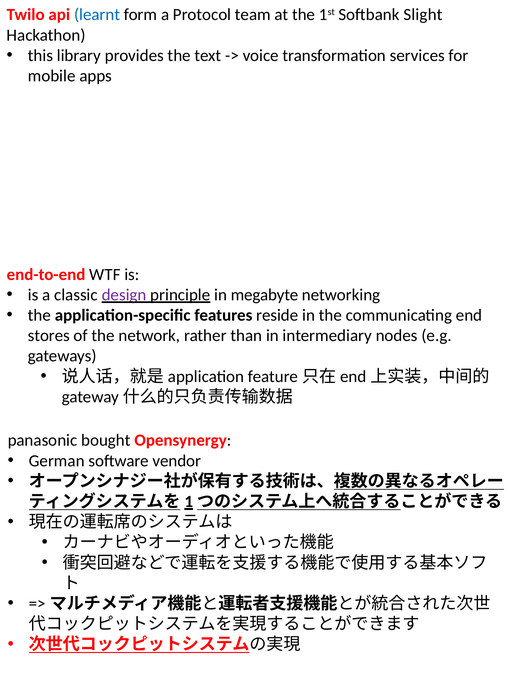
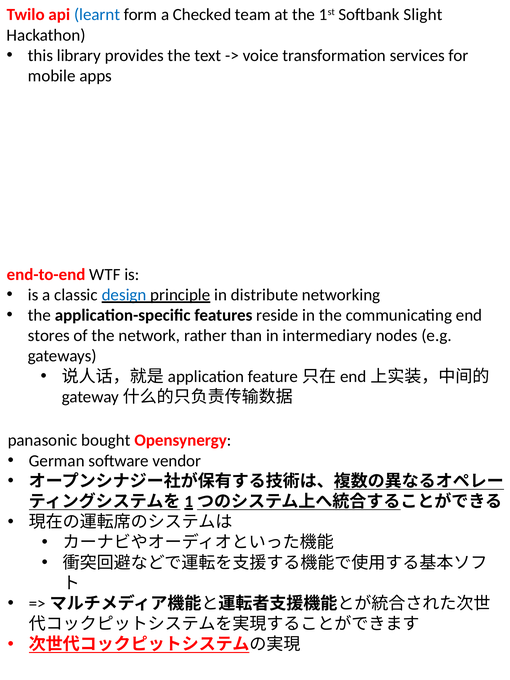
Protocol: Protocol -> Checked
design colour: purple -> blue
megabyte: megabyte -> distribute
